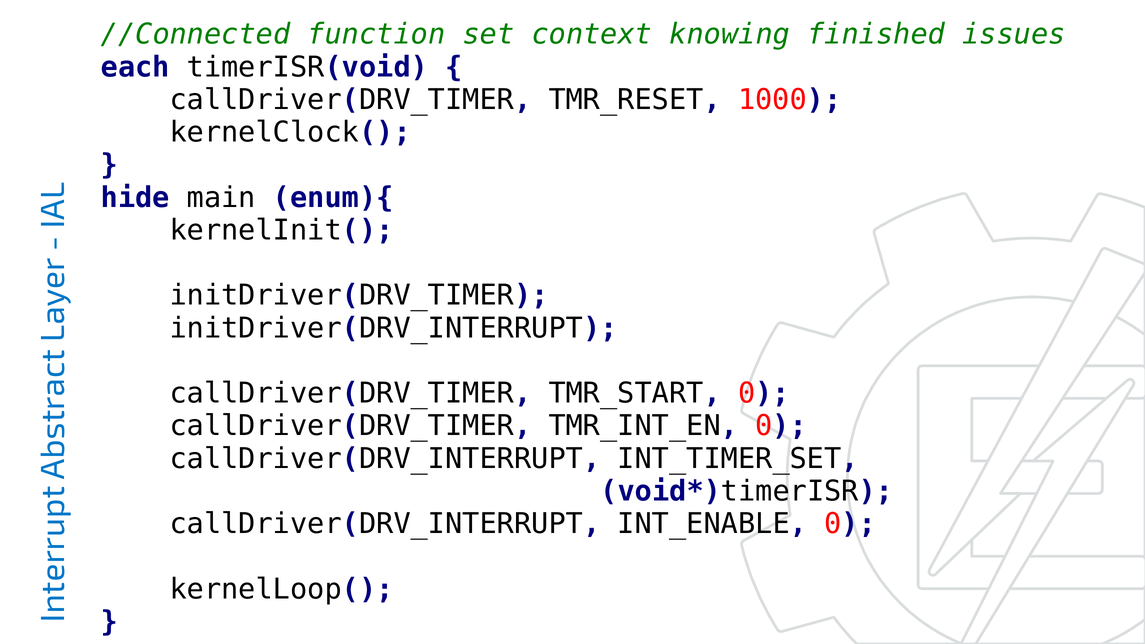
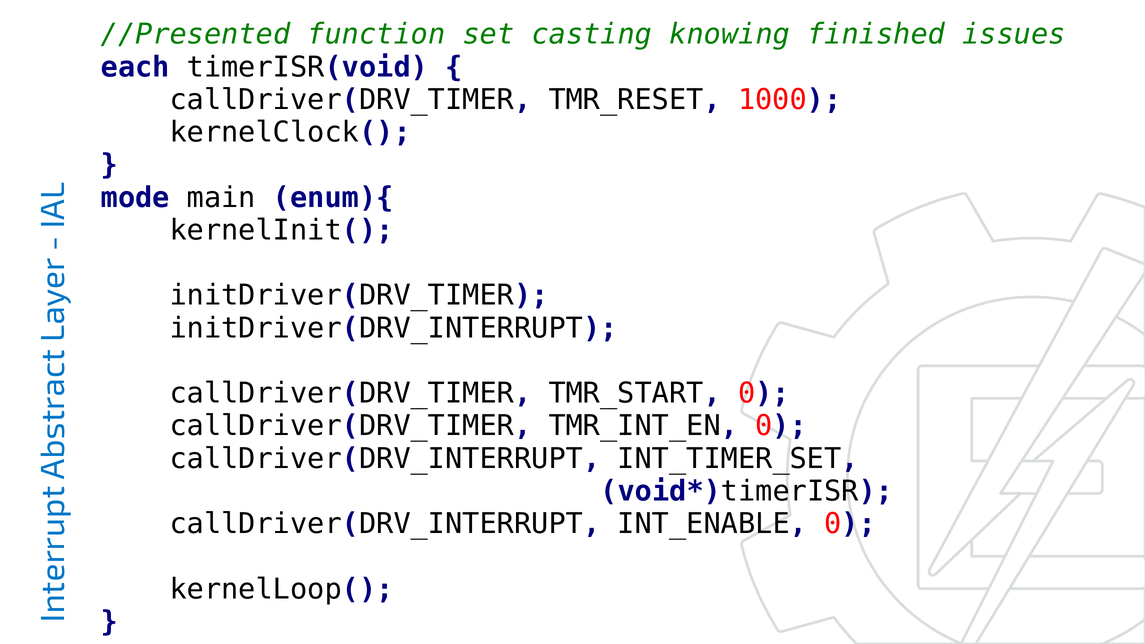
//Connected: //Connected -> //Presented
context: context -> casting
hide: hide -> mode
